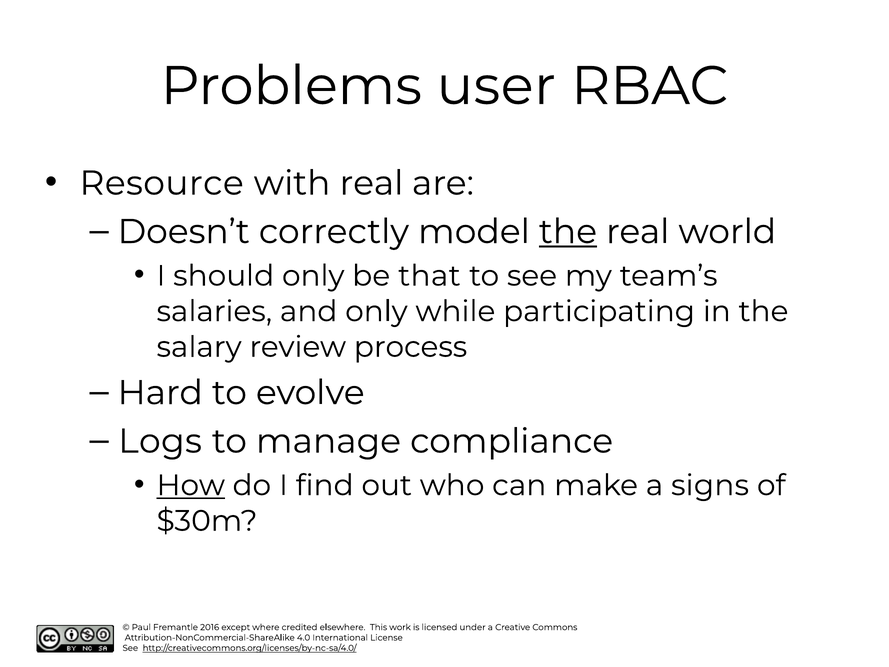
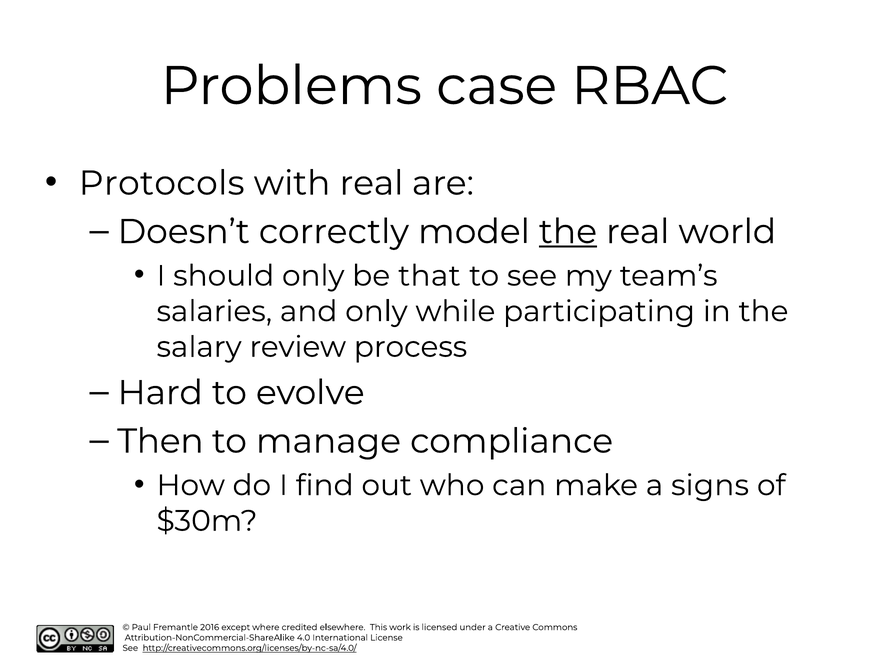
user: user -> case
Resource: Resource -> Protocols
Logs: Logs -> Then
How underline: present -> none
